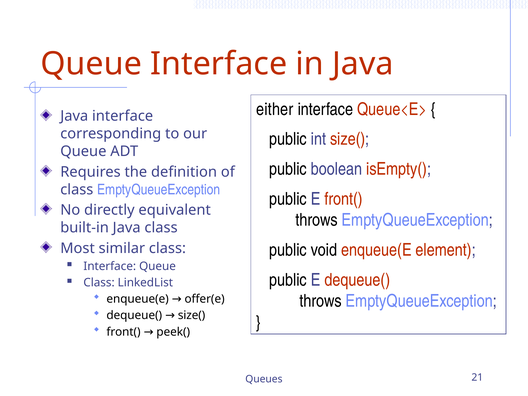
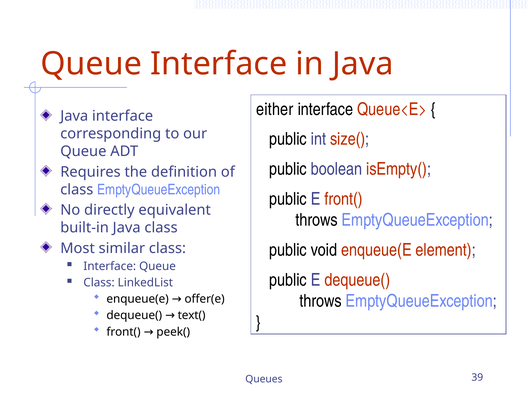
dequeue( size(: size( -> text(
21: 21 -> 39
